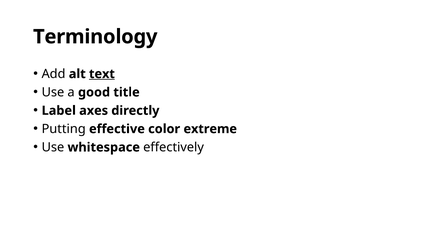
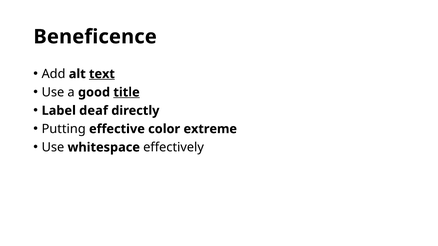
Terminology: Terminology -> Beneficence
title underline: none -> present
axes: axes -> deaf
